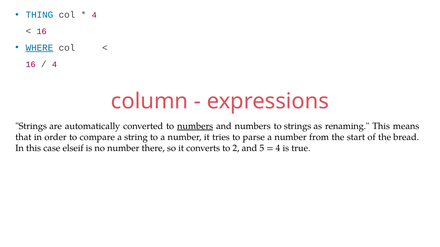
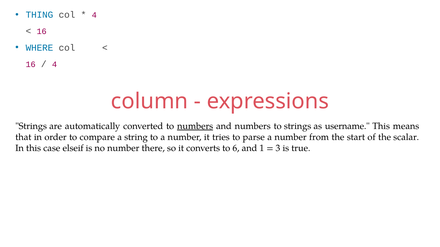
WHERE underline: present -> none
renaming: renaming -> username
bread: bread -> scalar
2: 2 -> 6
5: 5 -> 1
4 at (278, 148): 4 -> 3
